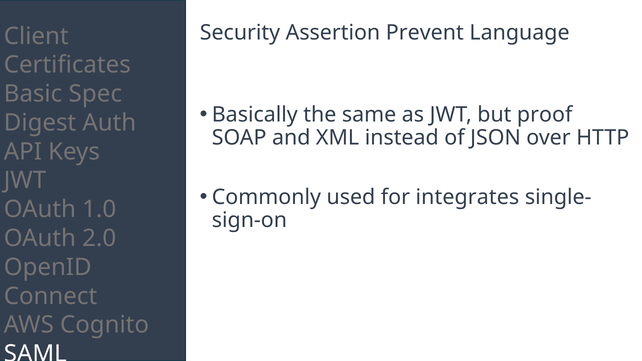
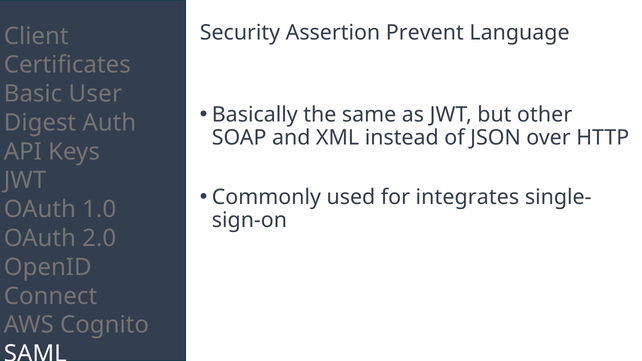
Spec: Spec -> User
proof: proof -> other
